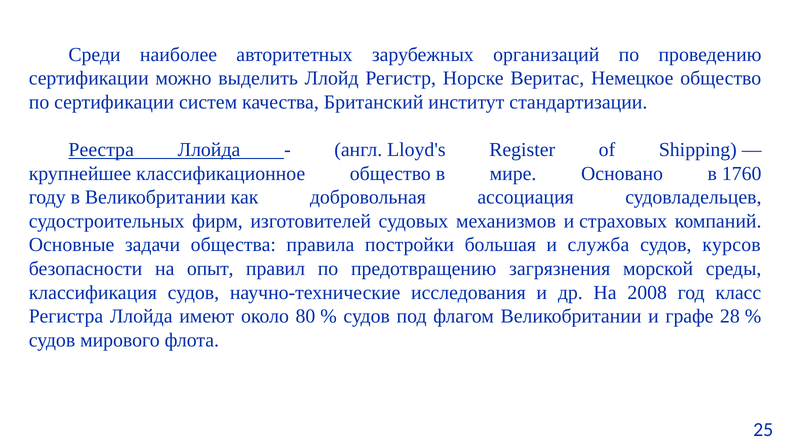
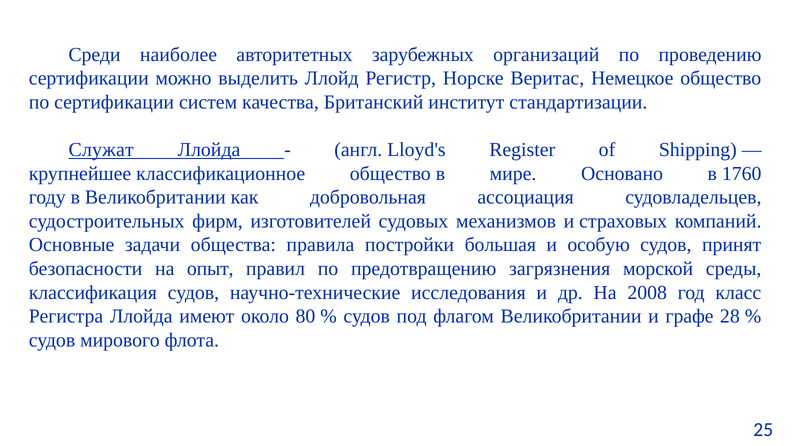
Реестра: Реестра -> Служат
служба: служба -> особую
курсов: курсов -> принят
